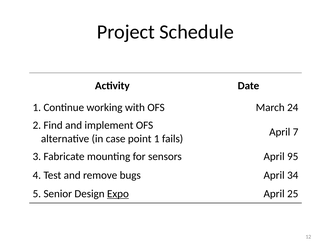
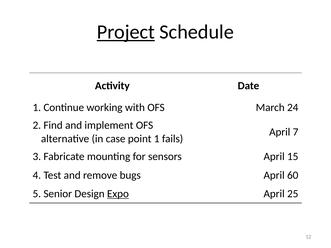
Project underline: none -> present
95: 95 -> 15
34: 34 -> 60
